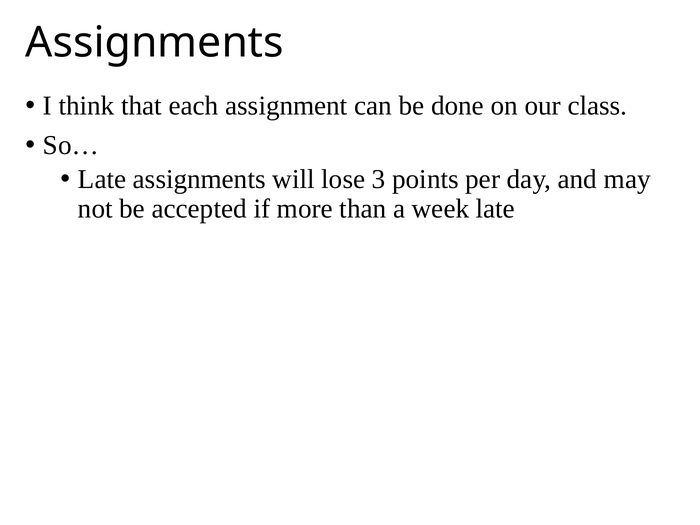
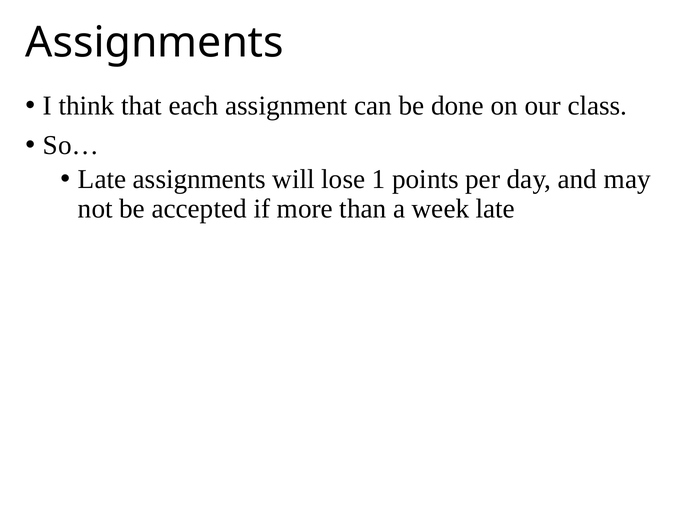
3: 3 -> 1
